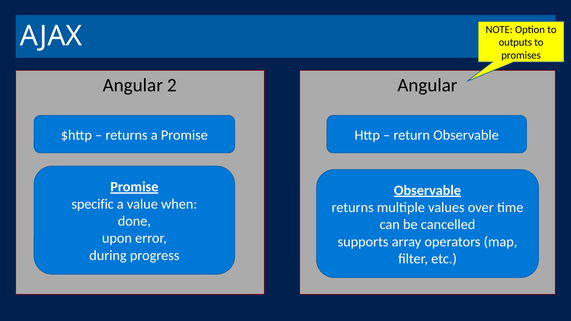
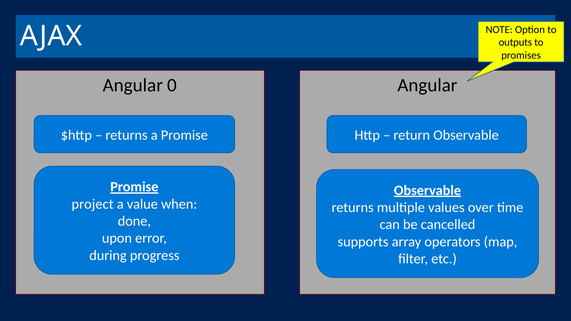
2: 2 -> 0
specific: specific -> project
